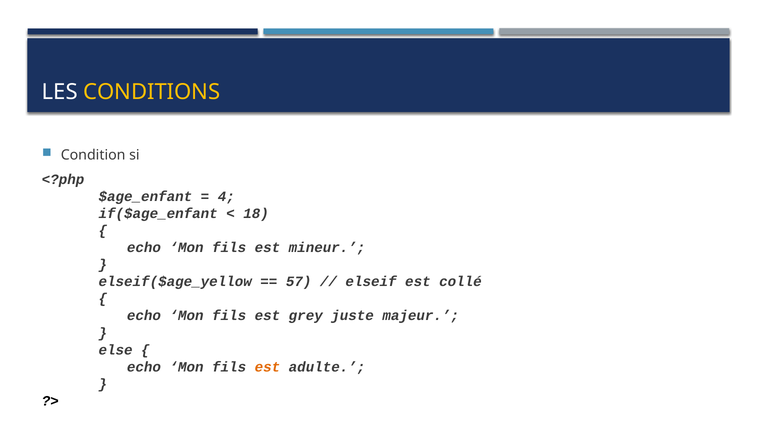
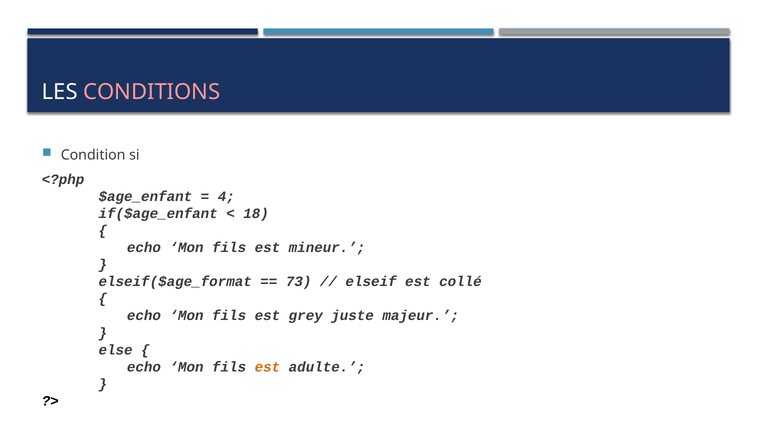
CONDITIONS colour: yellow -> pink
elseif($age_yellow: elseif($age_yellow -> elseif($age_format
57: 57 -> 73
